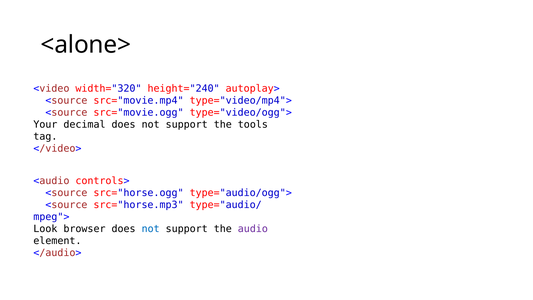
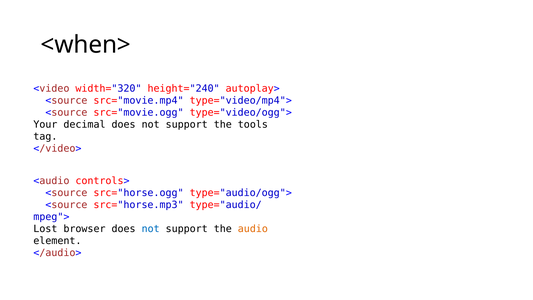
<alone>: <alone> -> <when>
Look: Look -> Lost
audio colour: purple -> orange
